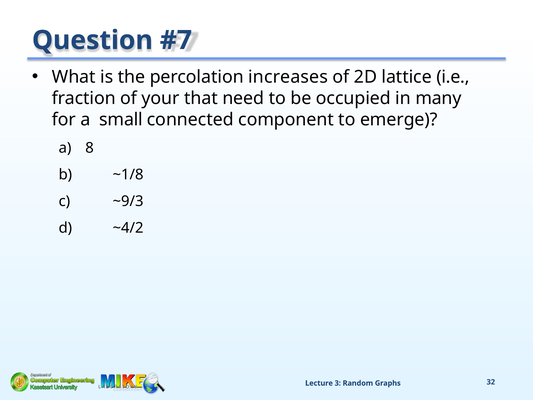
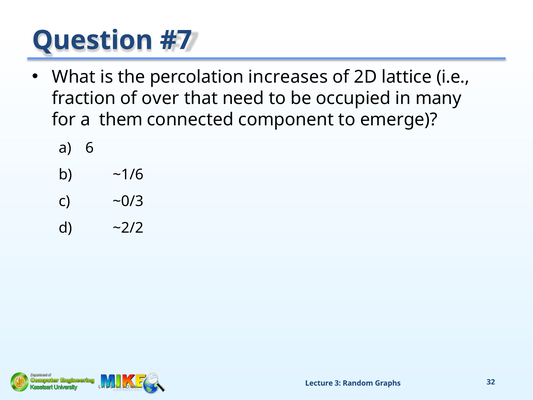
your: your -> over
small: small -> them
8: 8 -> 6
~1/8: ~1/8 -> ~1/6
~9/3: ~9/3 -> ~0/3
~4/2: ~4/2 -> ~2/2
